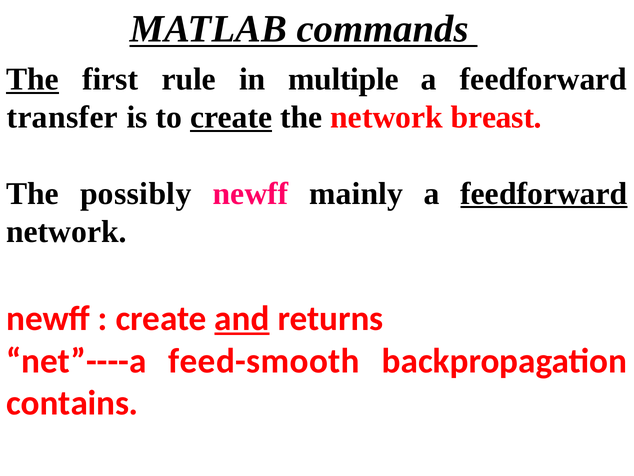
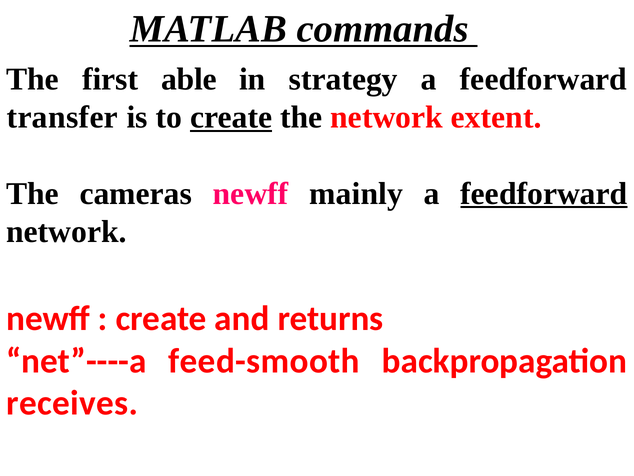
The at (33, 79) underline: present -> none
rule: rule -> able
multiple: multiple -> strategy
breast: breast -> extent
possibly: possibly -> cameras
and underline: present -> none
contains: contains -> receives
